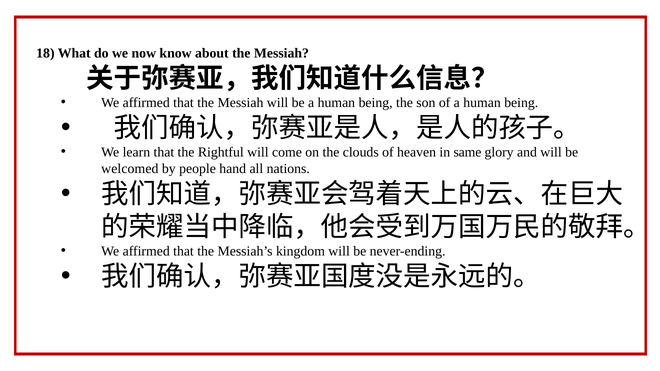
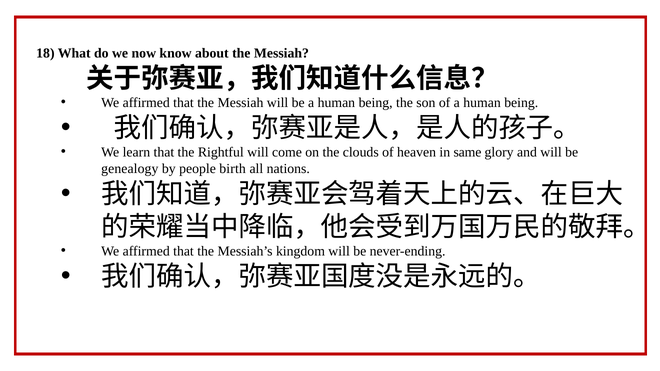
welcomed: welcomed -> genealogy
hand: hand -> birth
